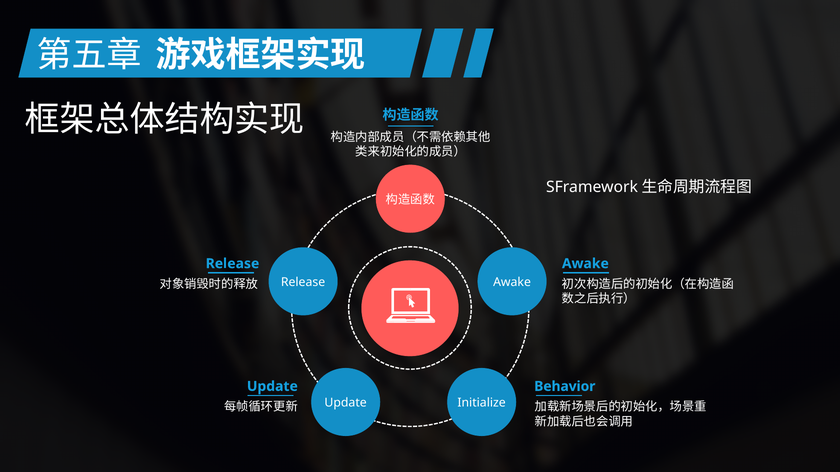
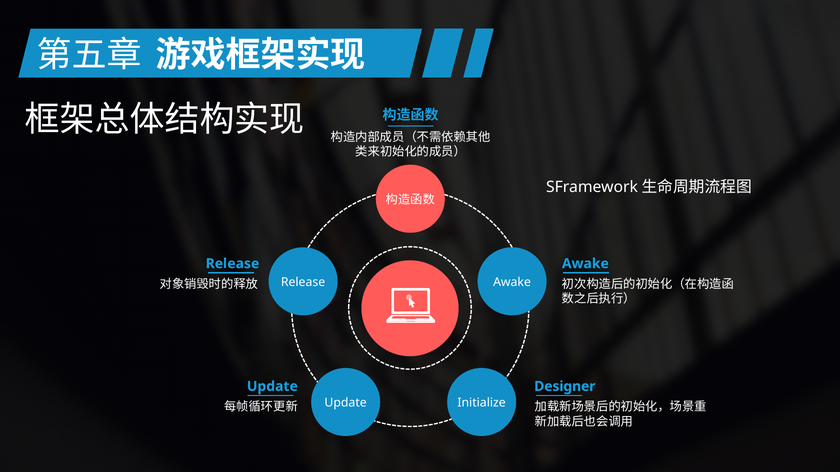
Behavior: Behavior -> Designer
